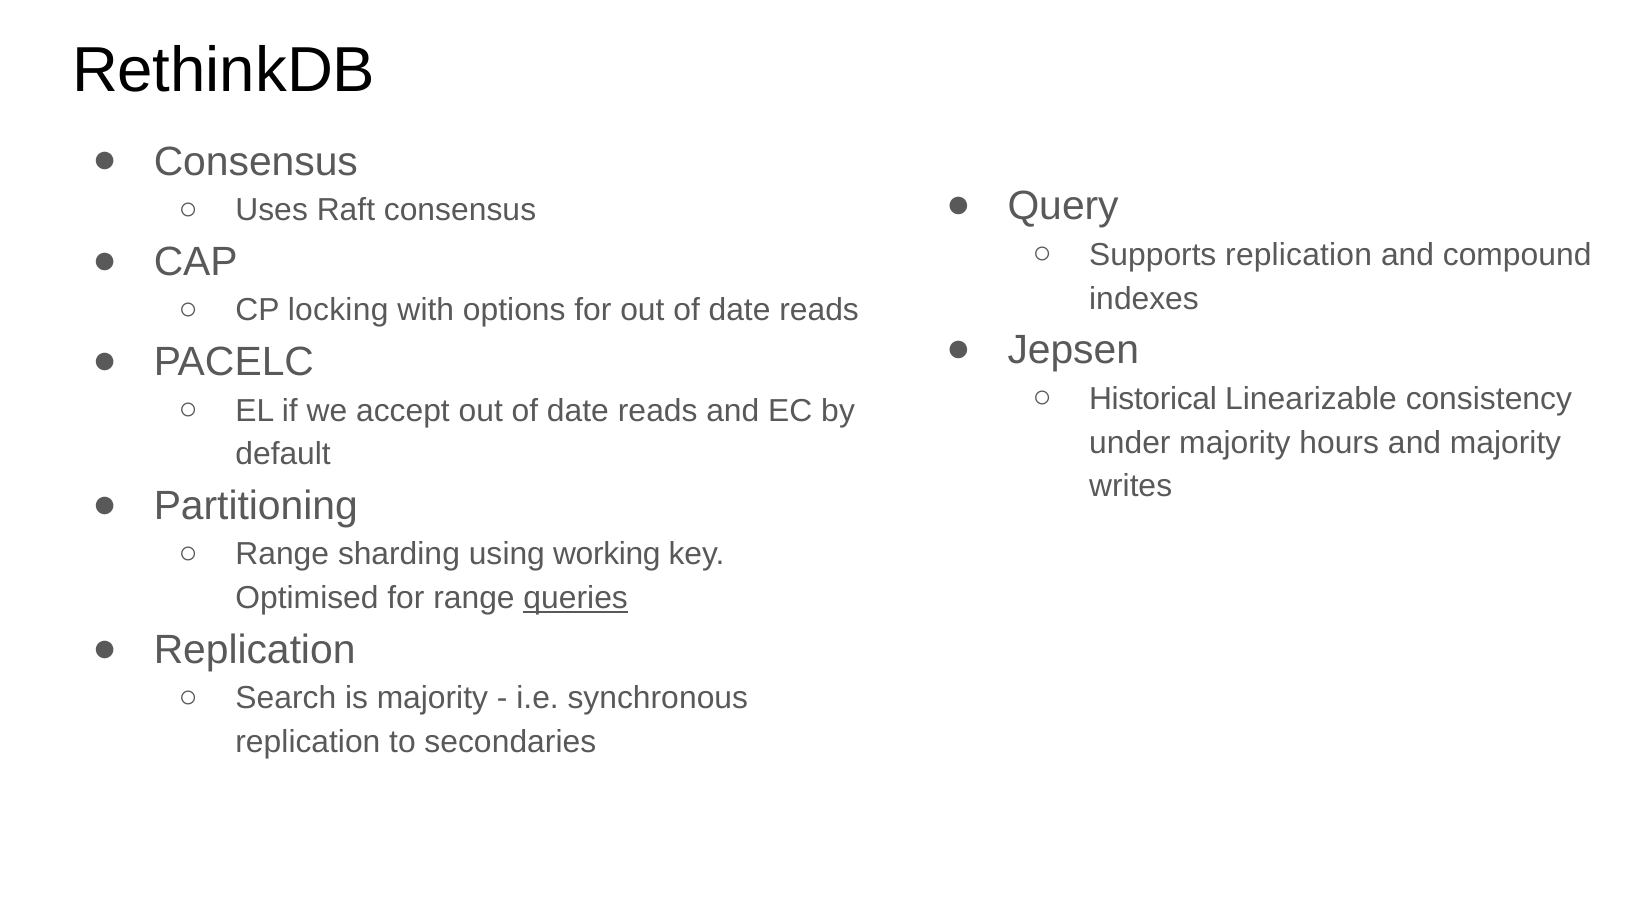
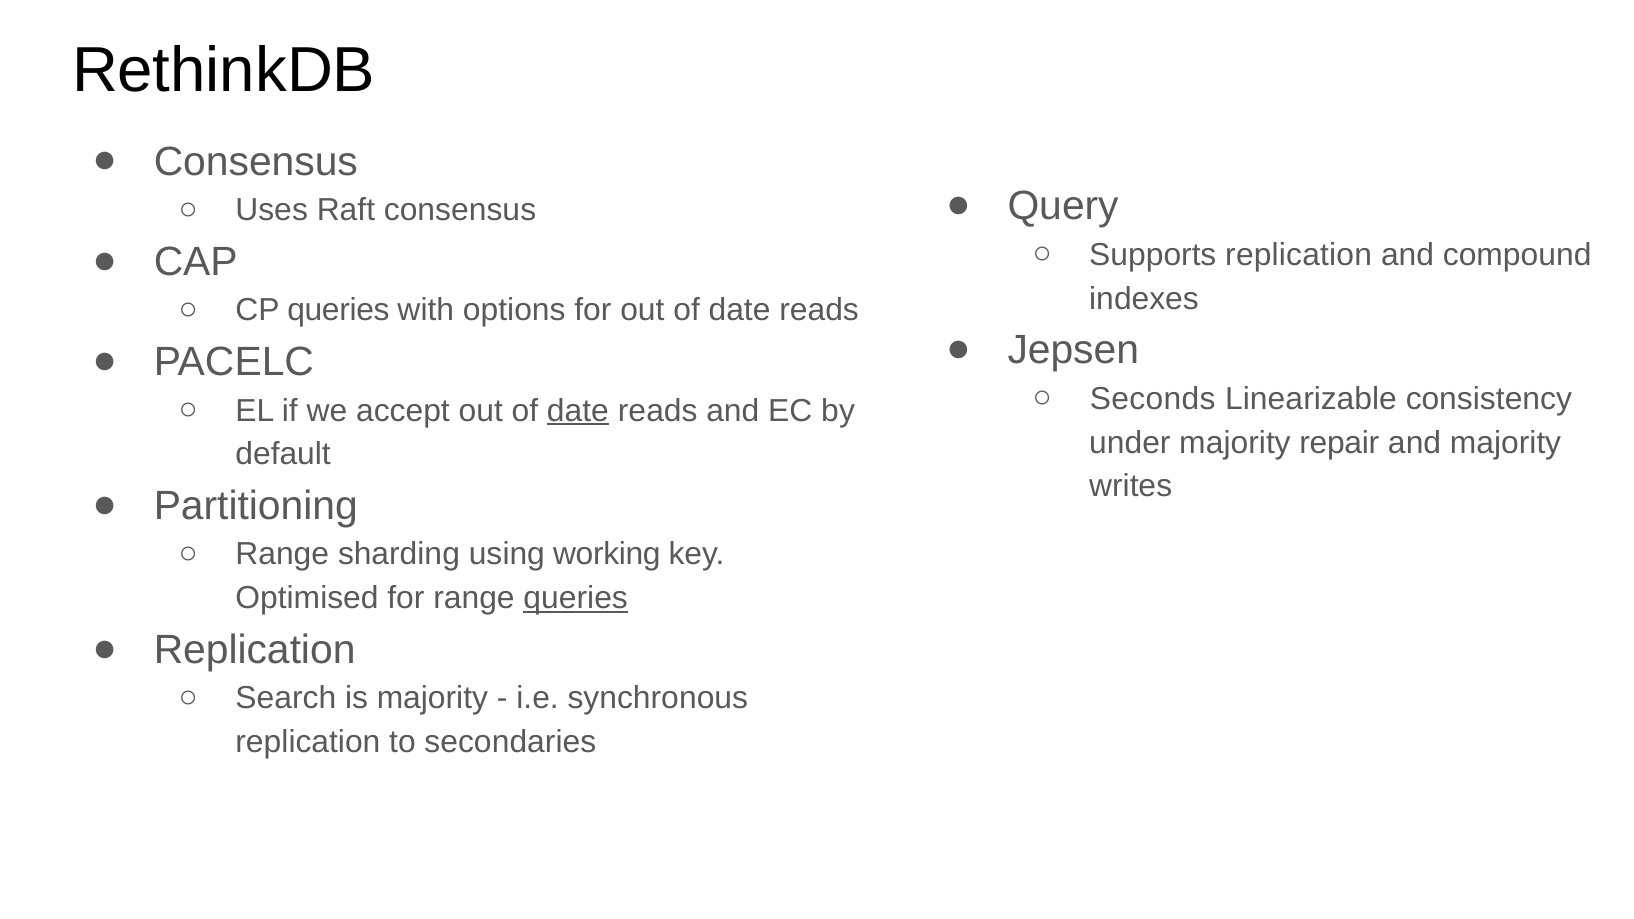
CP locking: locking -> queries
Historical: Historical -> Seconds
date at (578, 411) underline: none -> present
hours: hours -> repair
